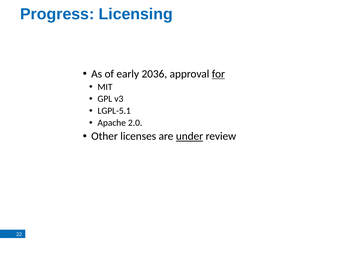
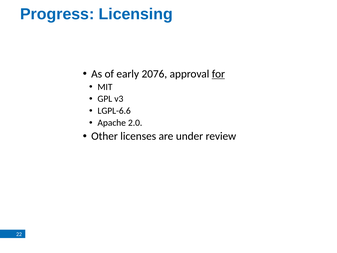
2036: 2036 -> 2076
LGPL-5.1: LGPL-5.1 -> LGPL-6.6
under underline: present -> none
